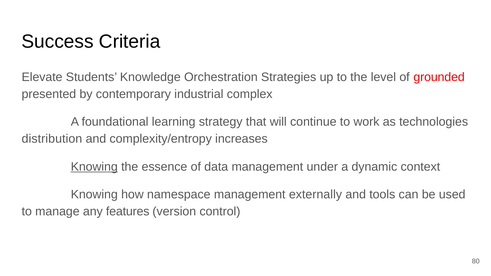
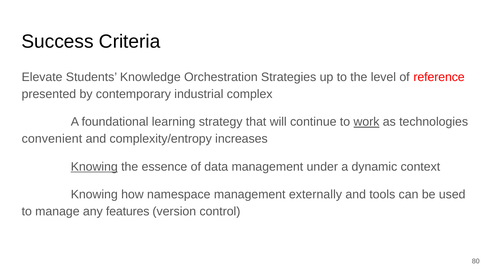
grounded: grounded -> reference
work underline: none -> present
distribution: distribution -> convenient
